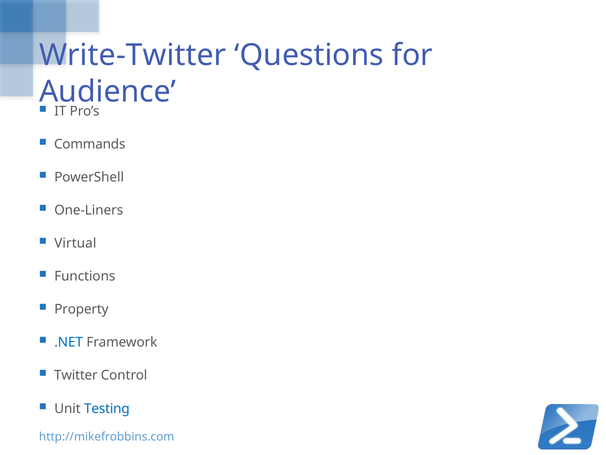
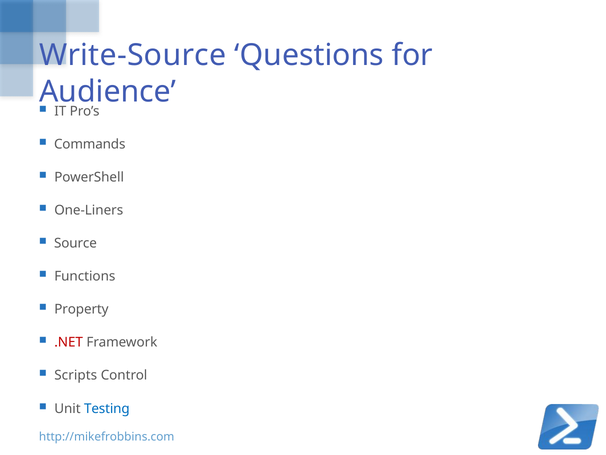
Write-Twitter: Write-Twitter -> Write-Source
Virtual: Virtual -> Source
.NET colour: blue -> red
Twitter: Twitter -> Scripts
